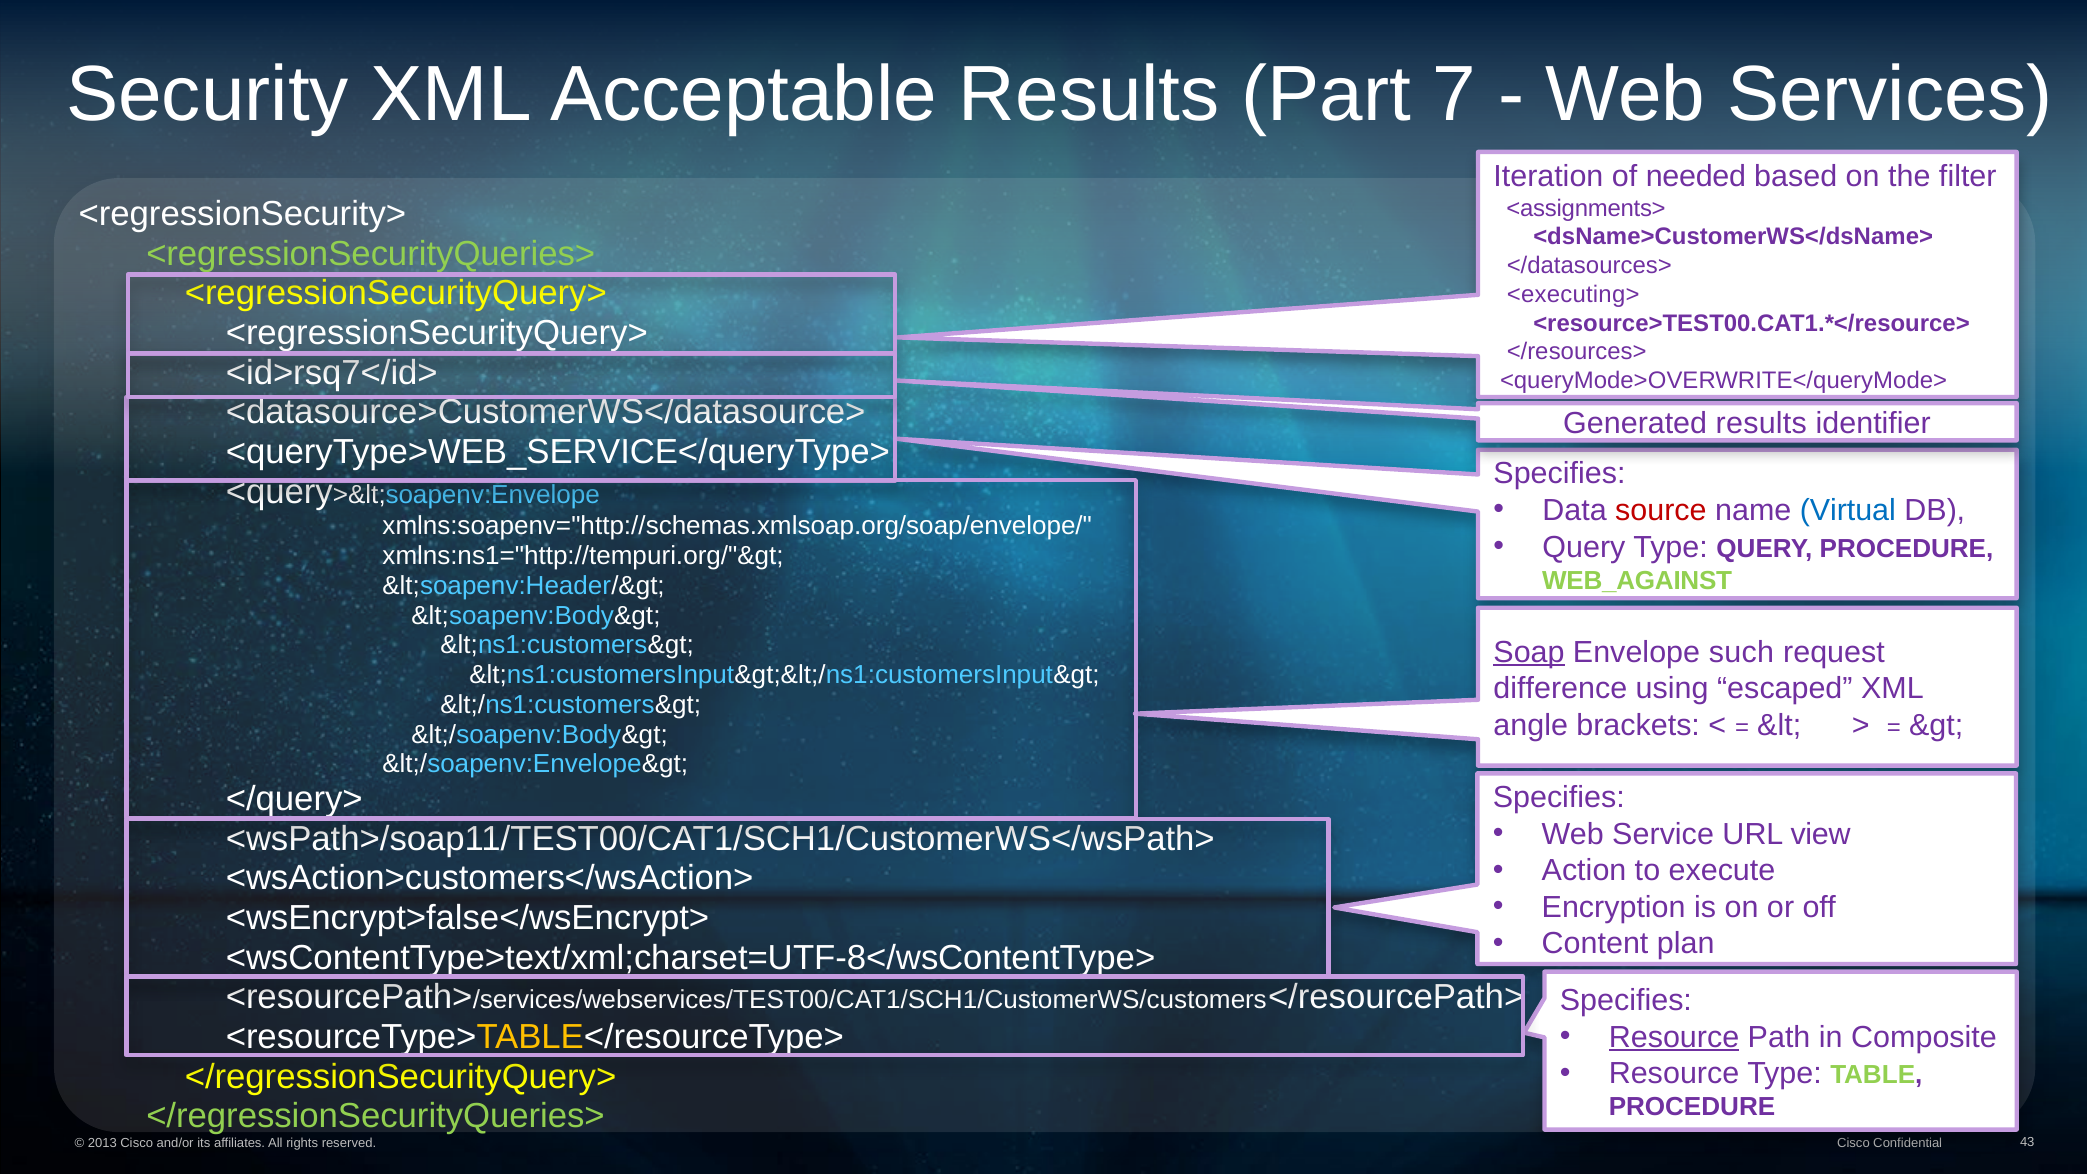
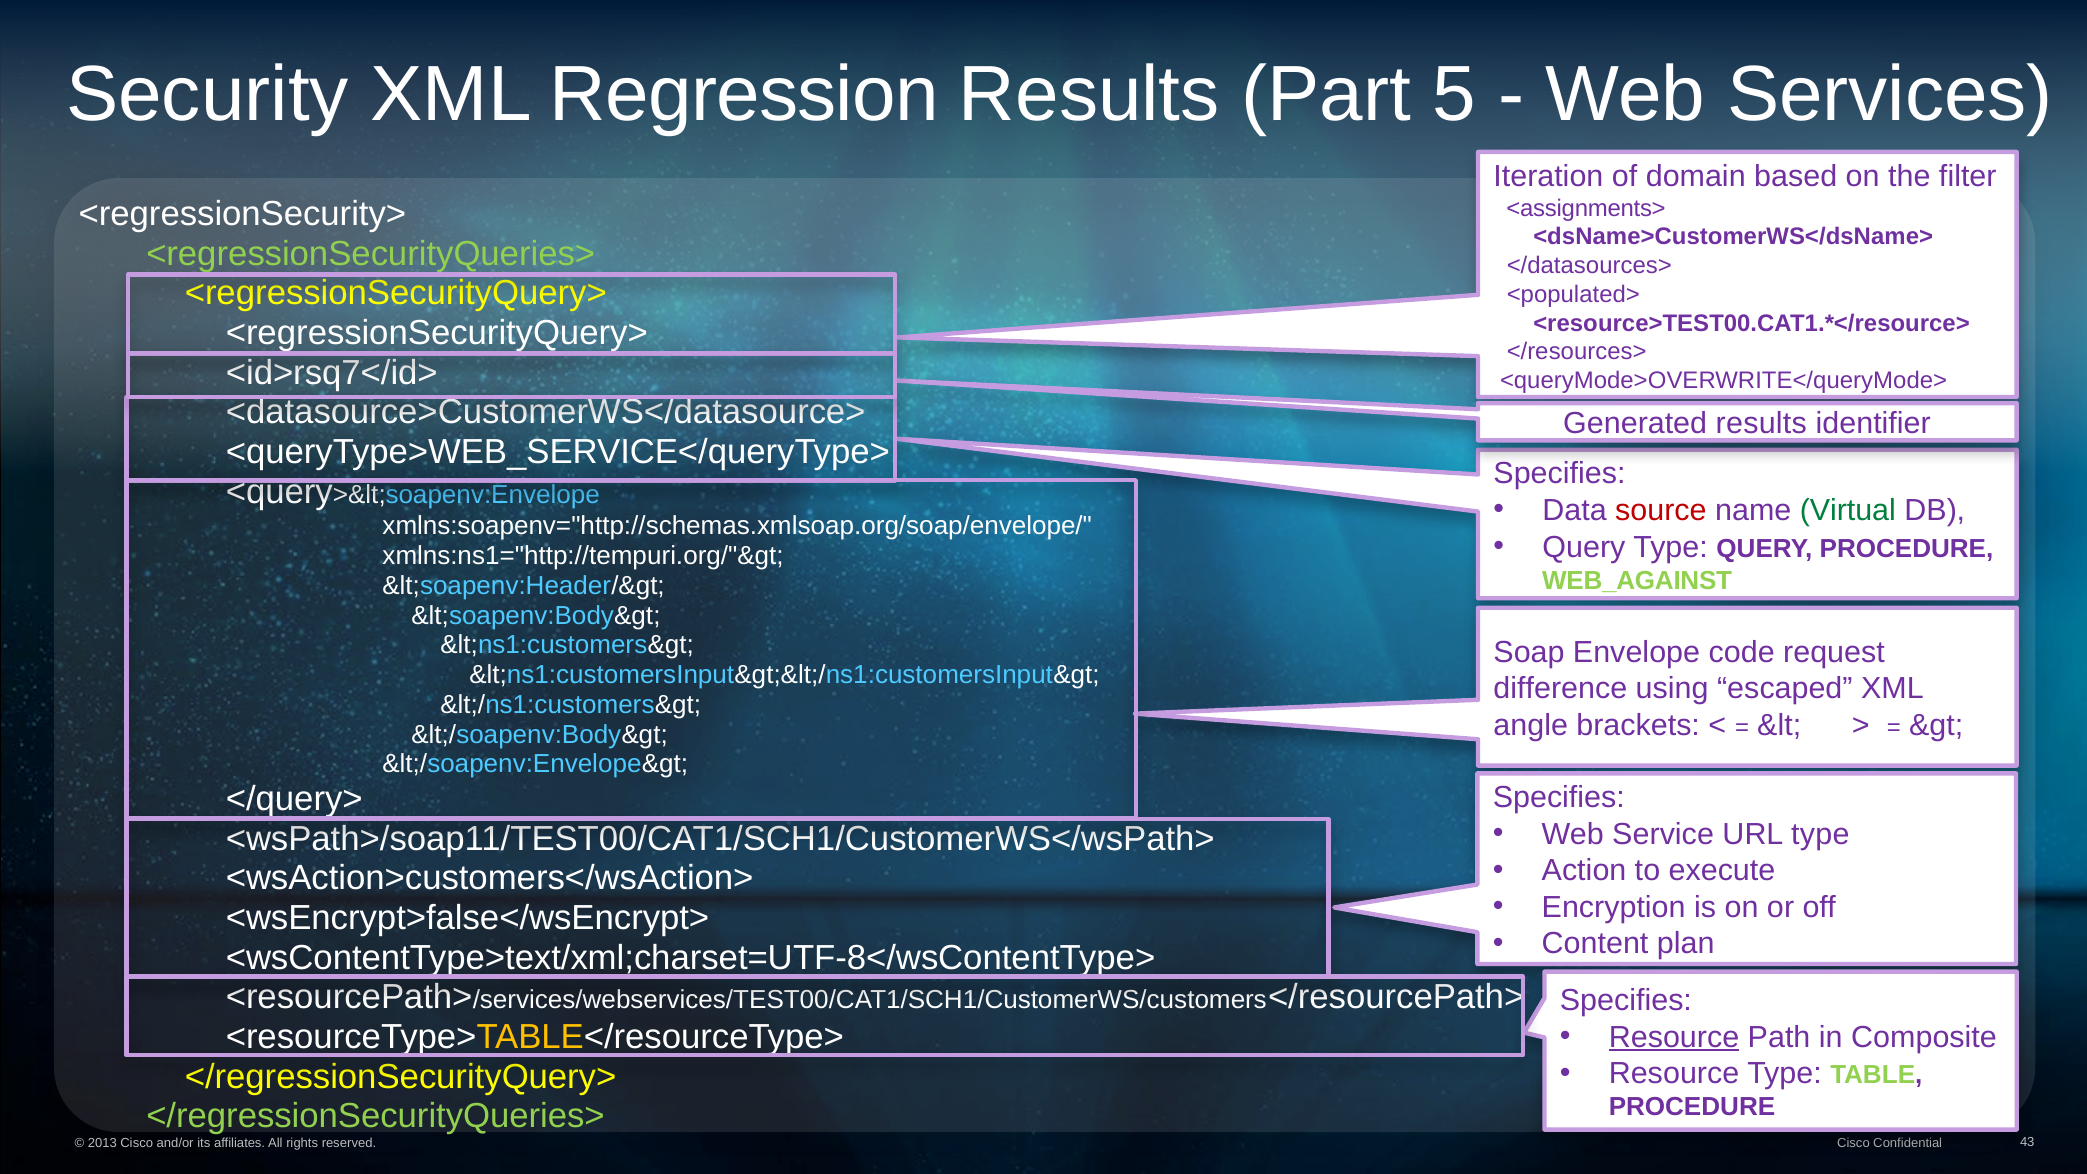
Acceptable: Acceptable -> Regression
7: 7 -> 5
needed: needed -> domain
<executing>: <executing> -> <populated>
Virtual colour: blue -> green
Soap underline: present -> none
such: such -> code
URL view: view -> type
